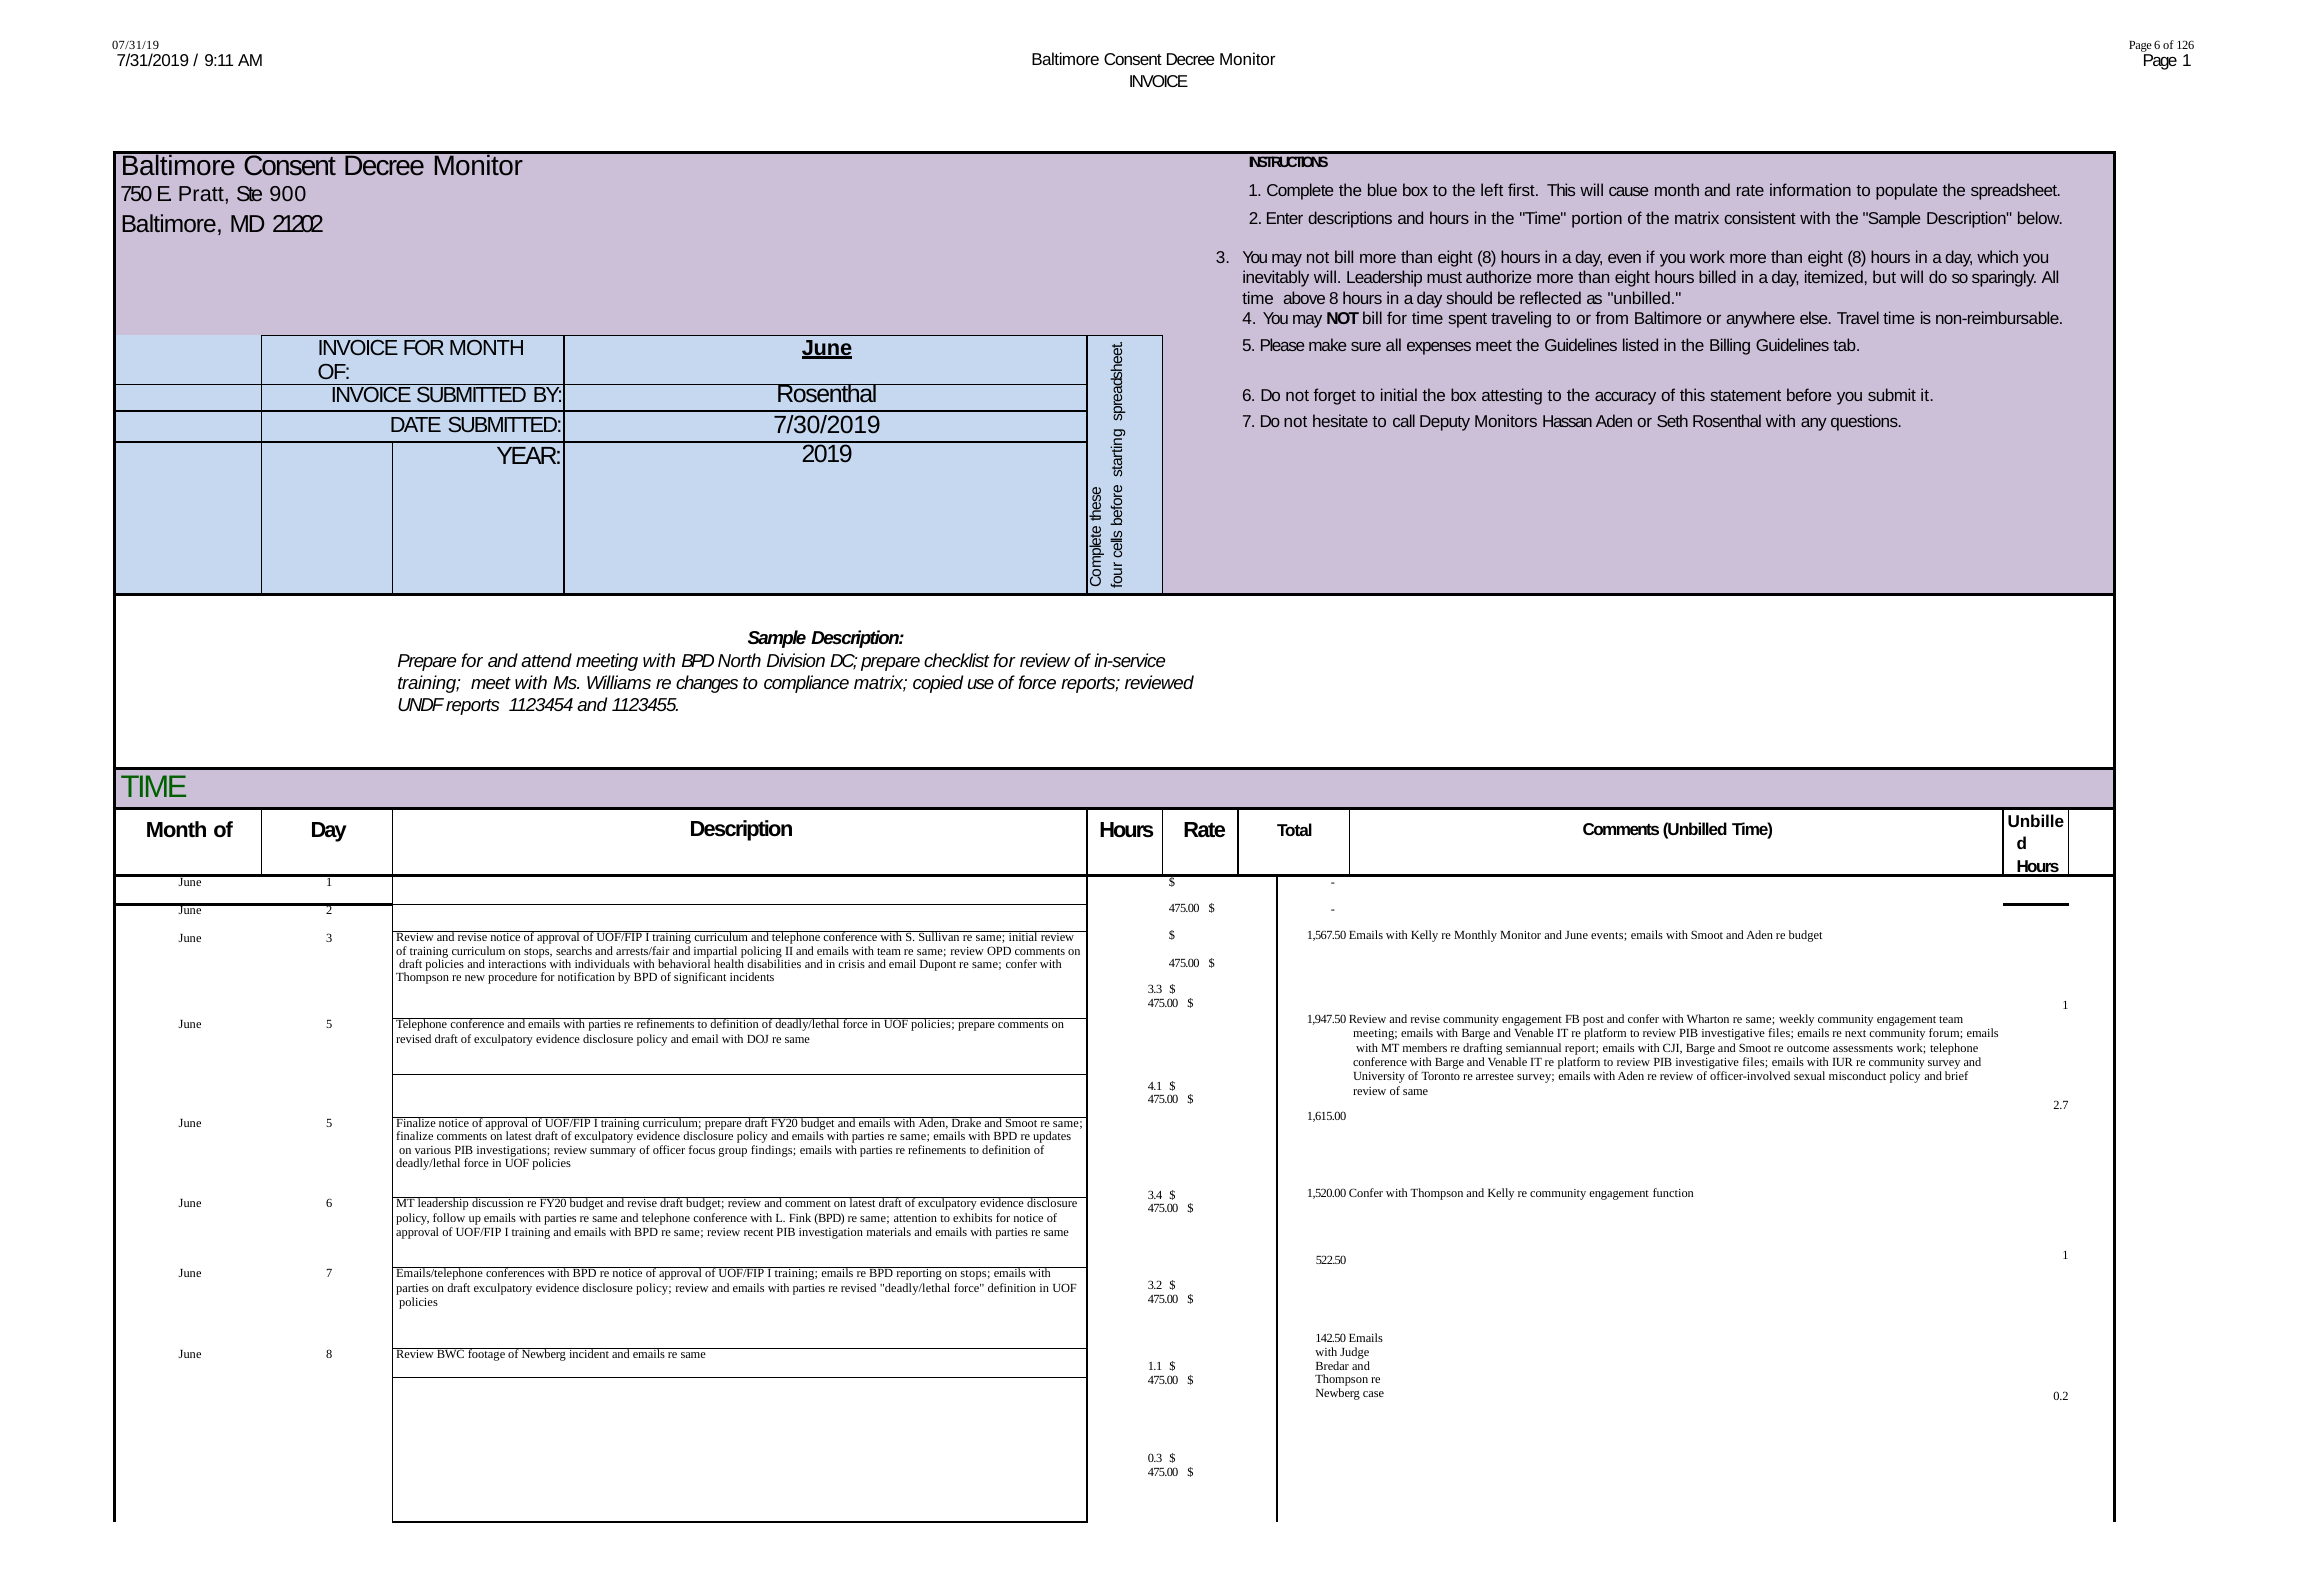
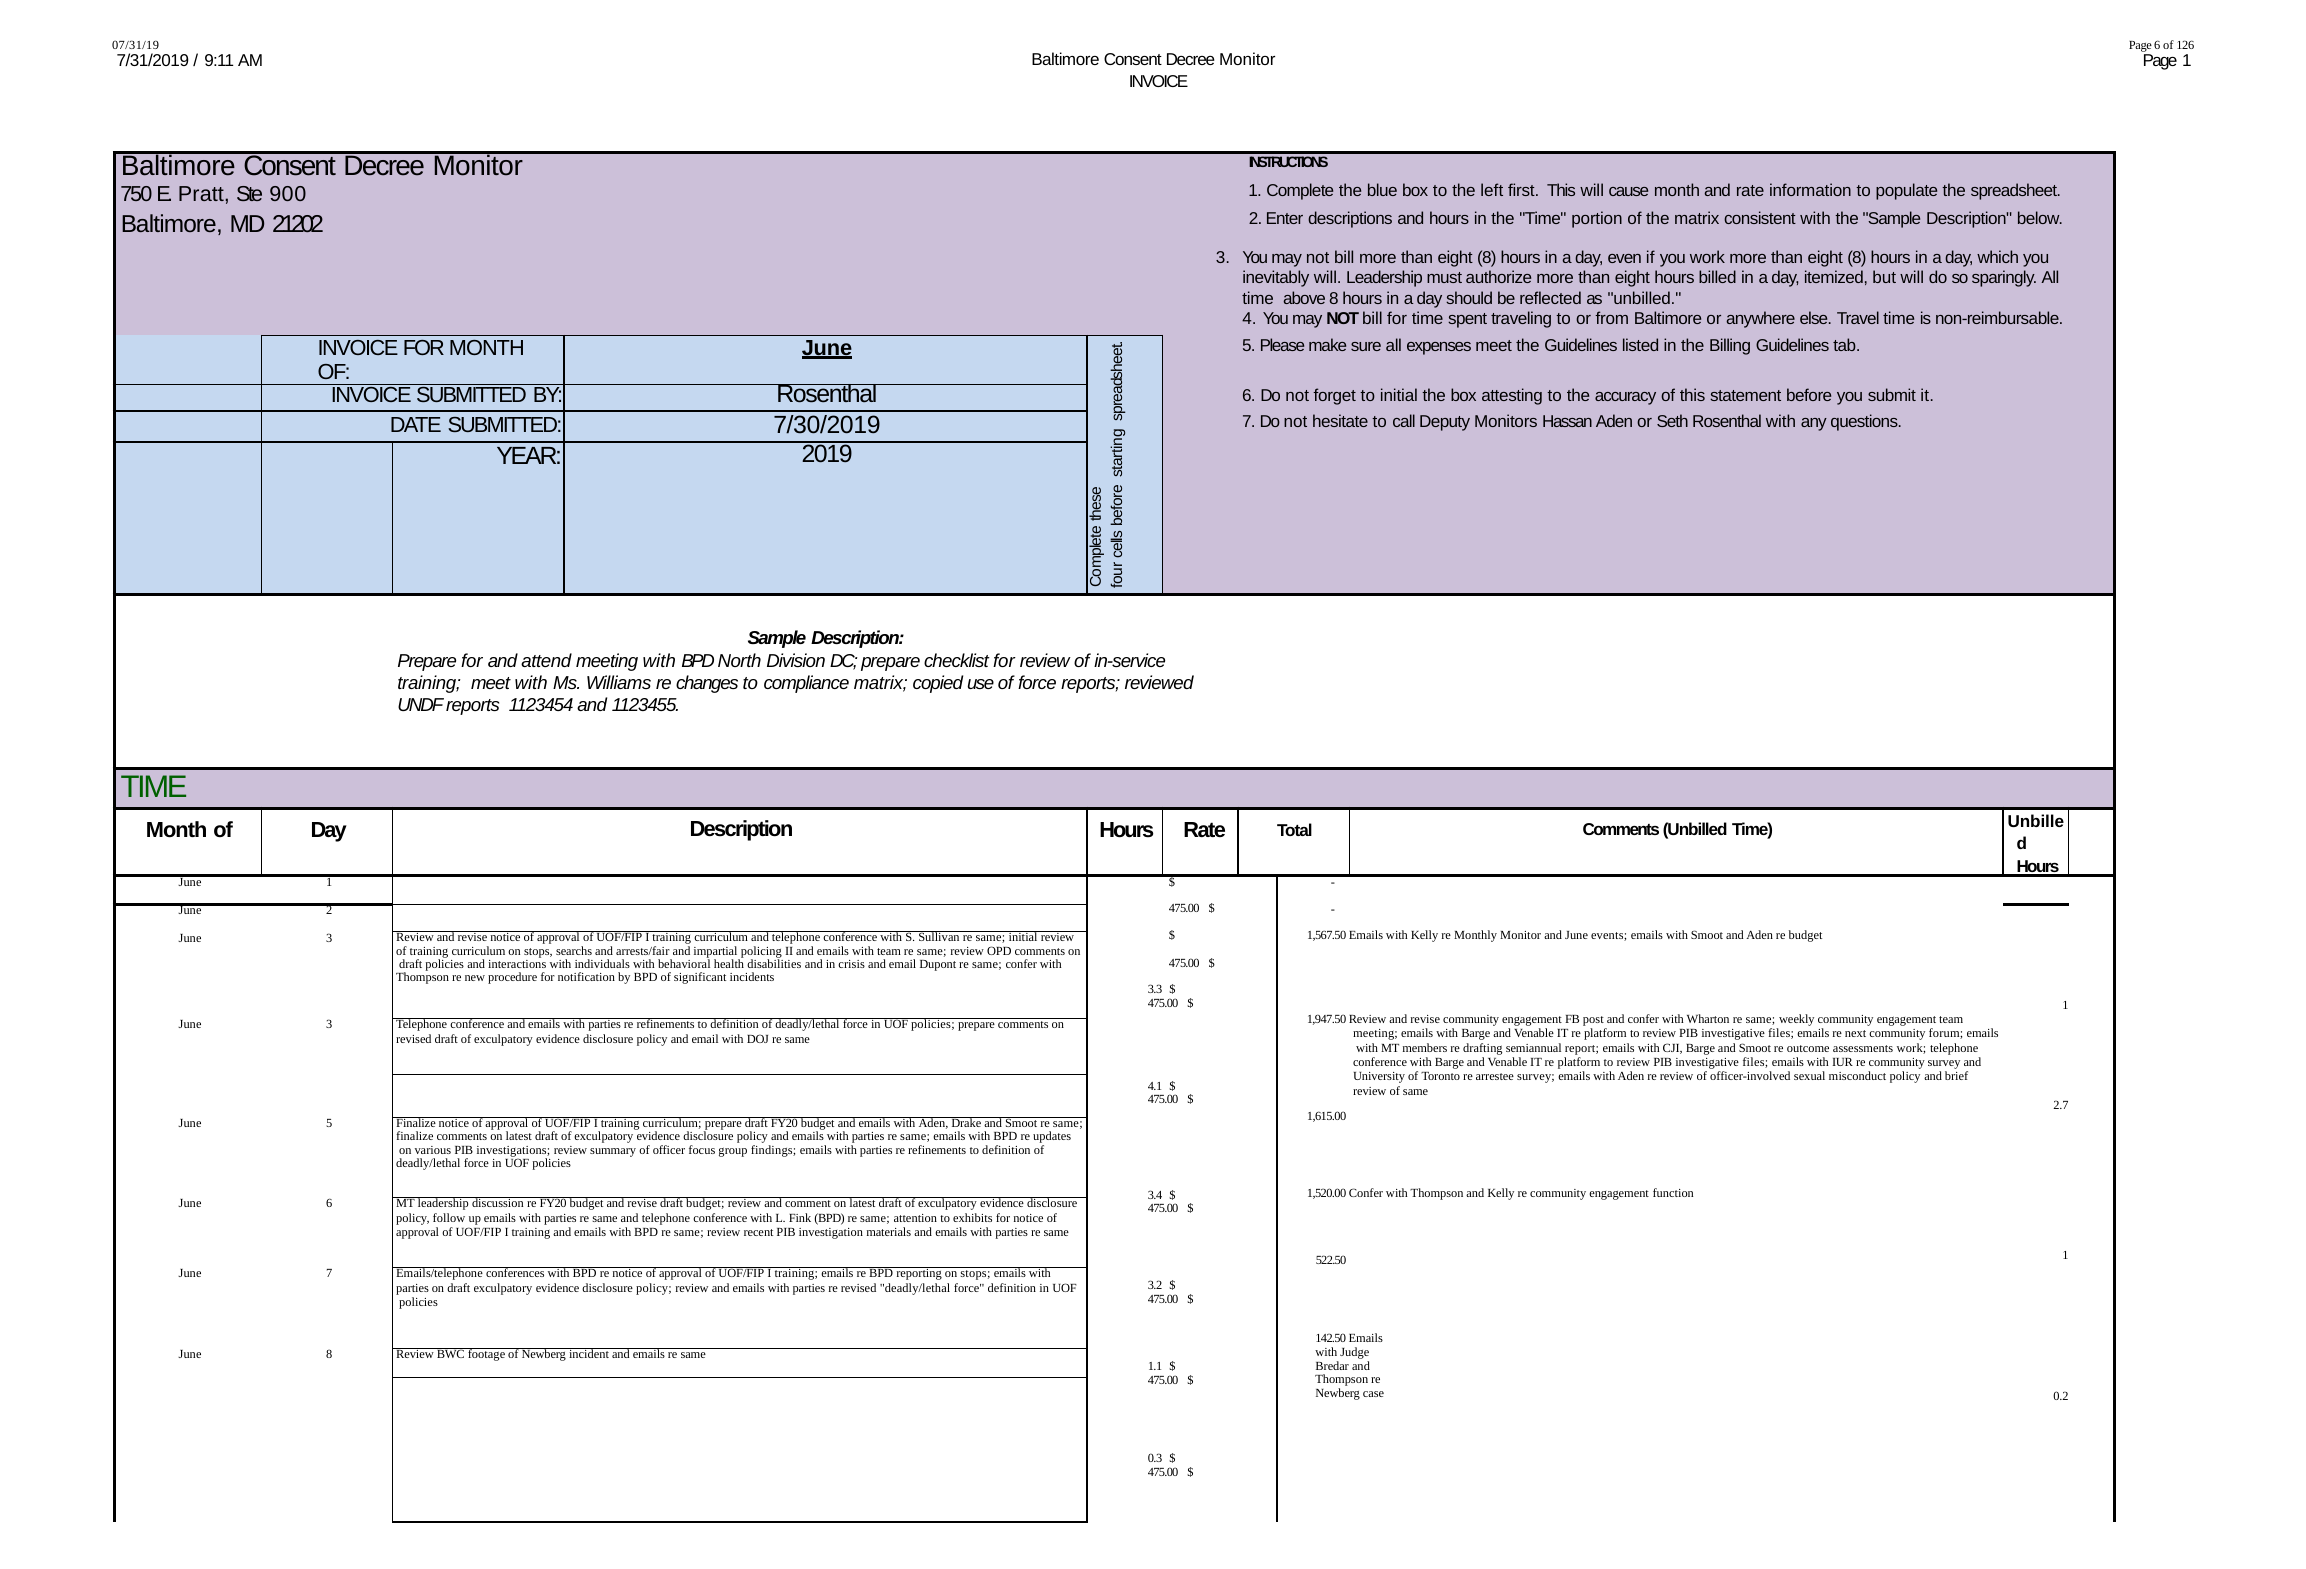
5 at (329, 1024): 5 -> 3
